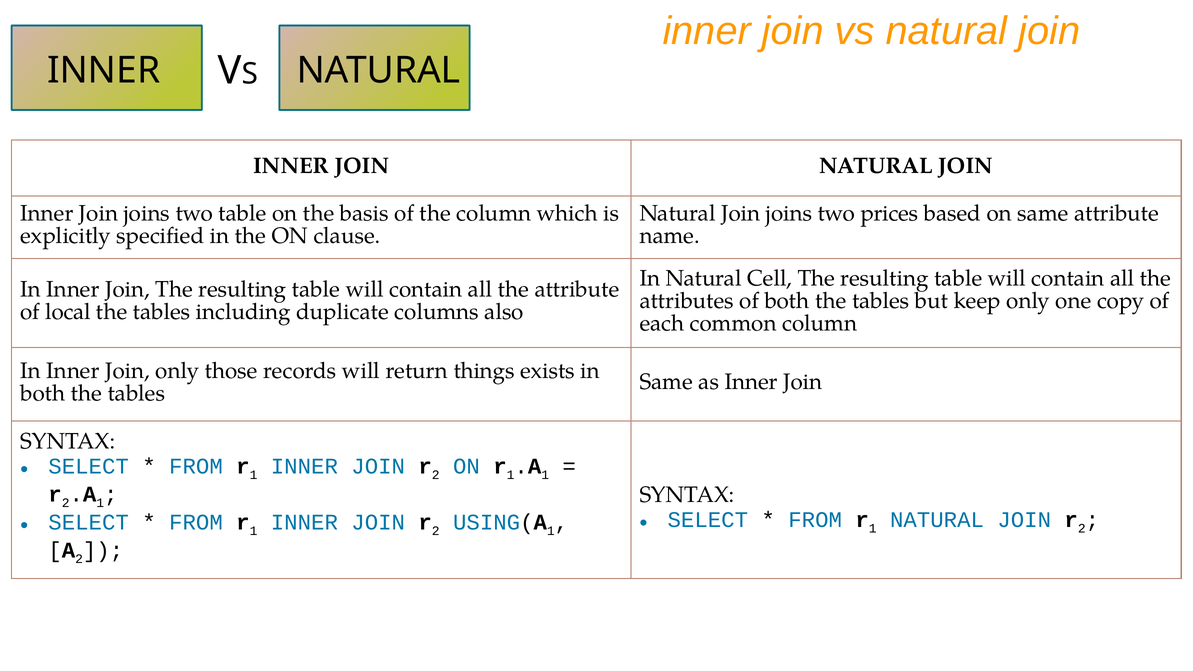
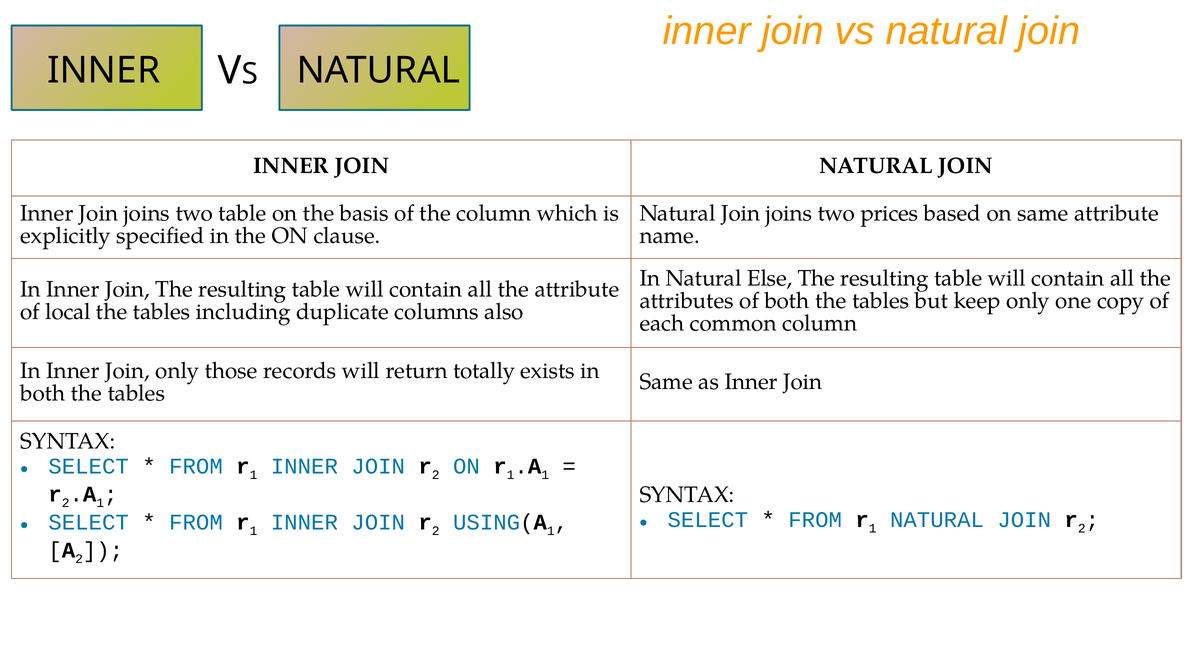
Cell: Cell -> Else
things: things -> totally
